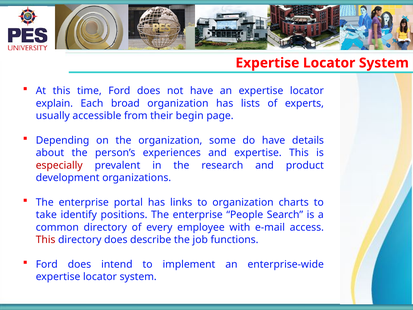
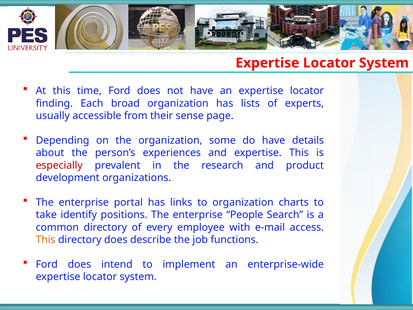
explain: explain -> finding
begin: begin -> sense
This at (46, 239) colour: red -> orange
